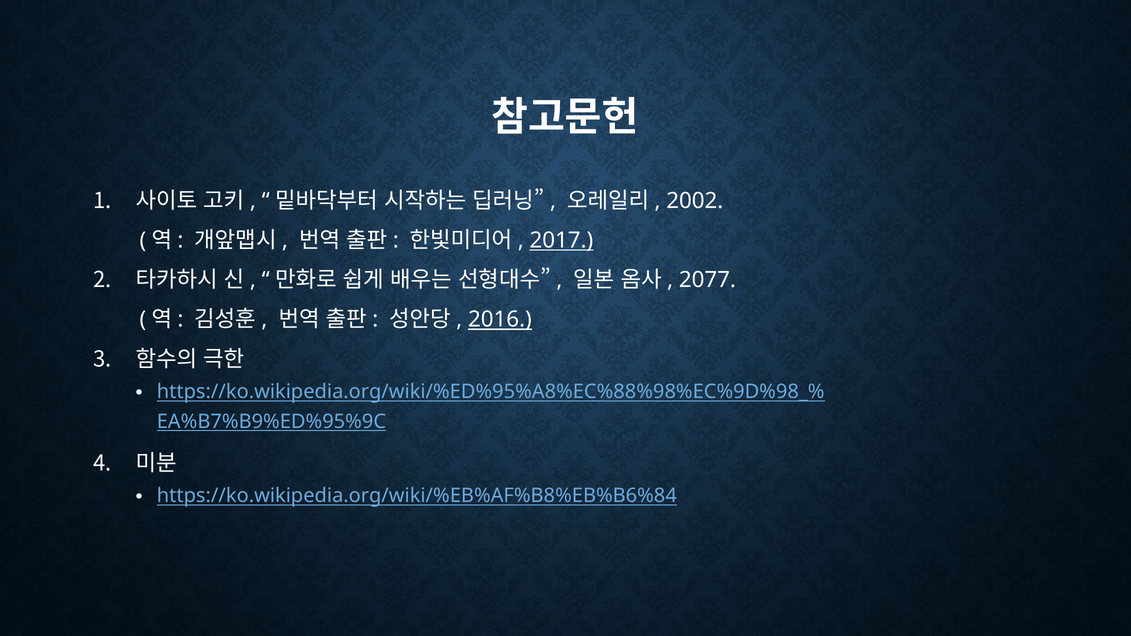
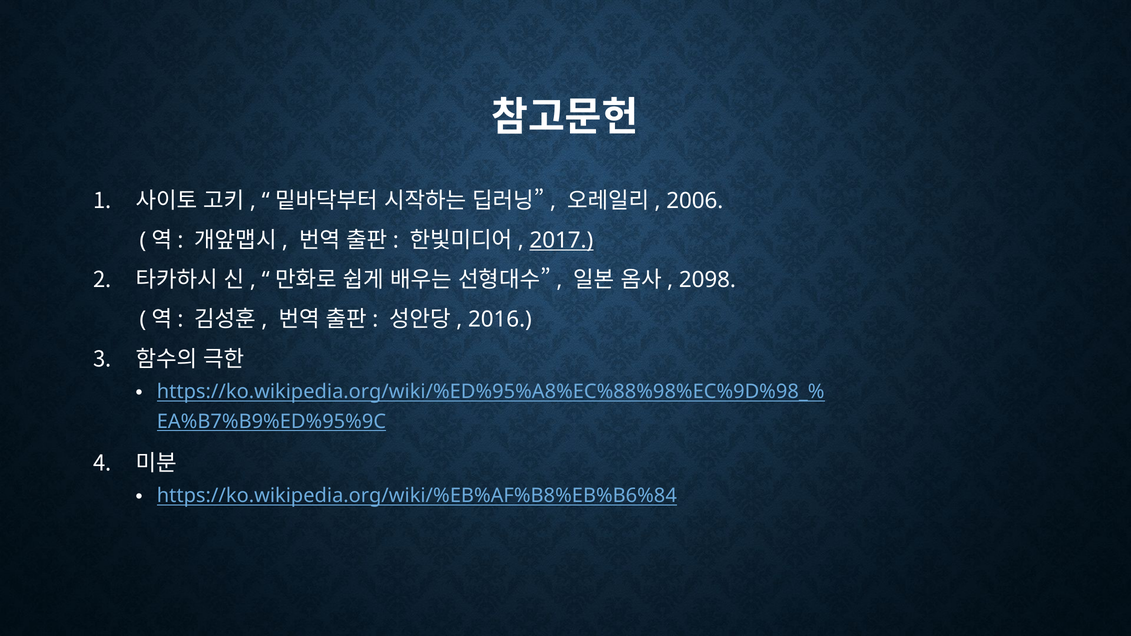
2002: 2002 -> 2006
2077: 2077 -> 2098
2016 underline: present -> none
